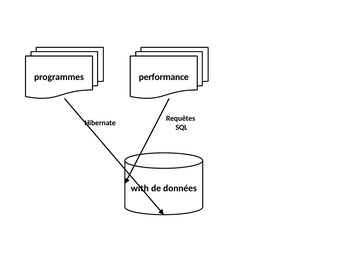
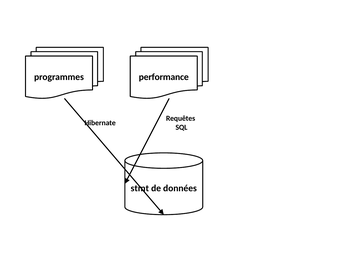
with: with -> stmt
